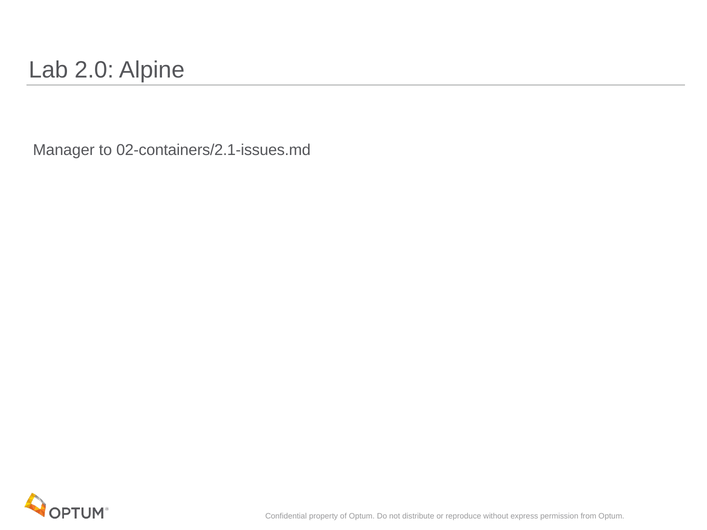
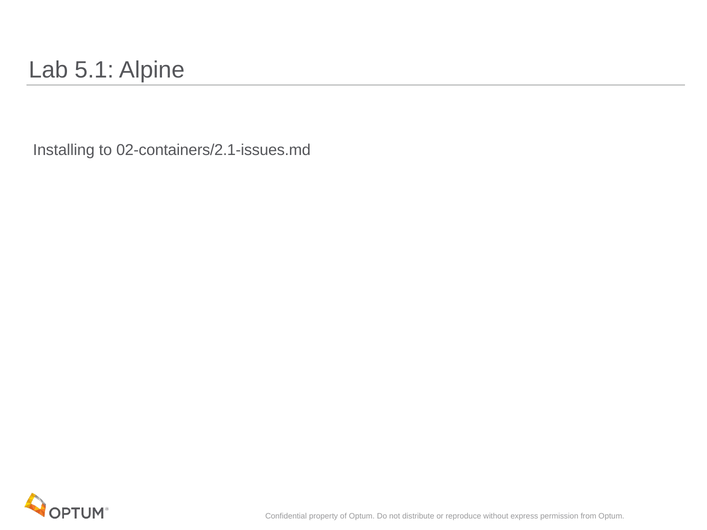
2.0: 2.0 -> 5.1
Manager: Manager -> Installing
